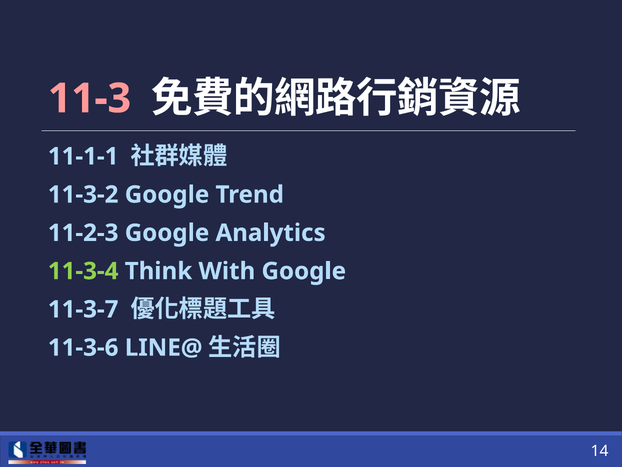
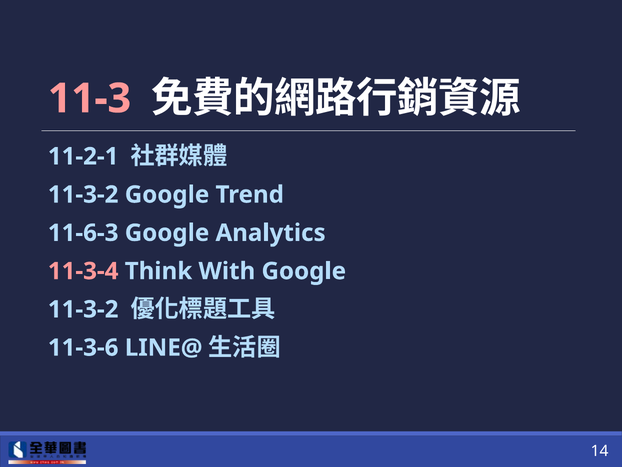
11-1-1: 11-1-1 -> 11-2-1
11-2-3: 11-2-3 -> 11-6-3
11-3-4 colour: light green -> pink
11-3-7 at (83, 309): 11-3-7 -> 11-3-2
